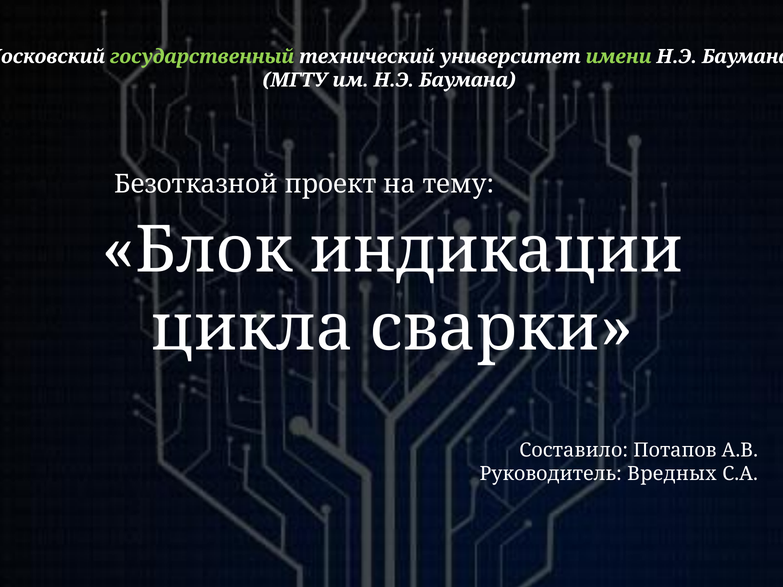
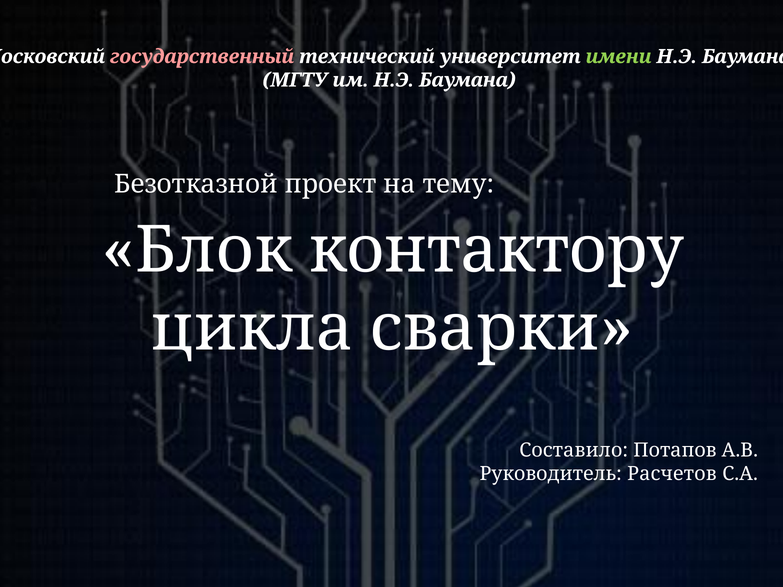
государственный colour: light green -> pink
индикации: индикации -> контактору
Вредных: Вредных -> Расчетов
